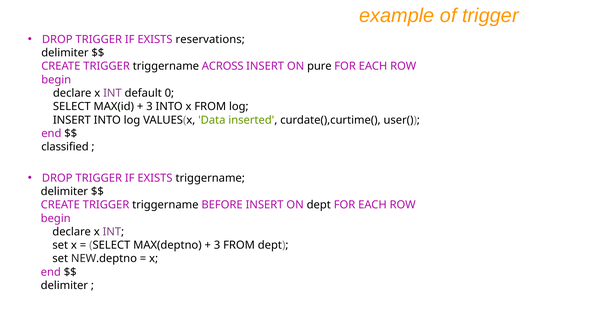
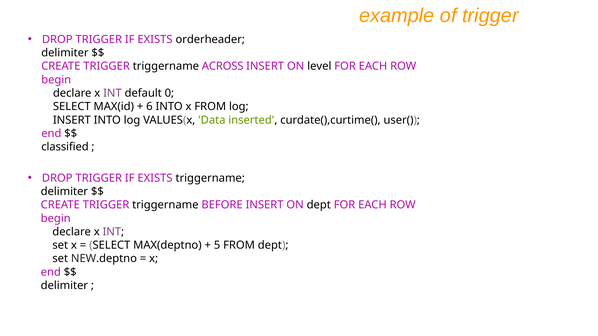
reservations: reservations -> orderheader
pure: pure -> level
3 at (149, 107): 3 -> 6
3 at (217, 245): 3 -> 5
